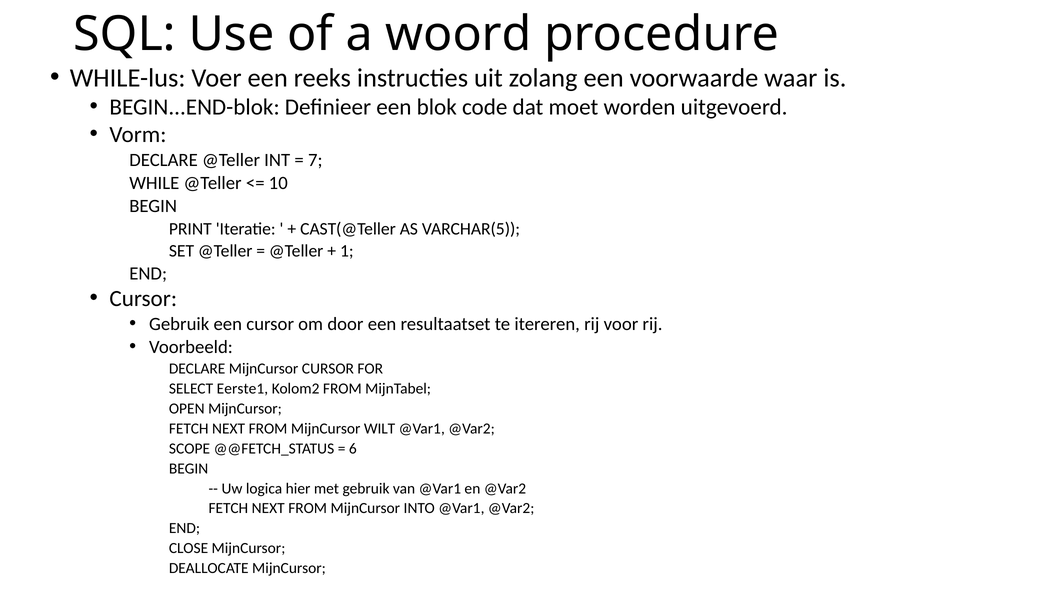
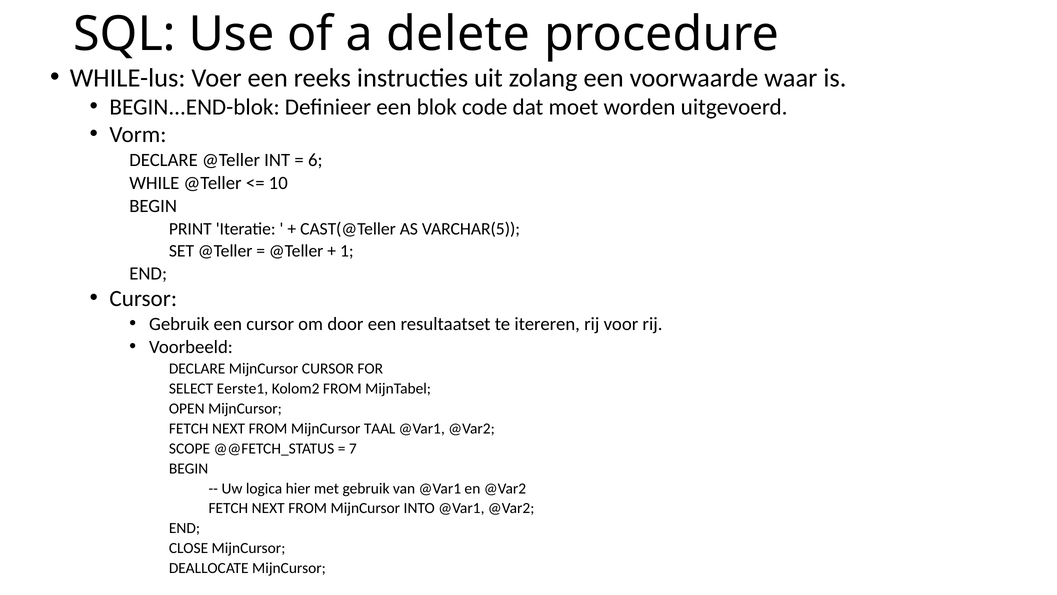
woord: woord -> delete
7: 7 -> 6
WILT: WILT -> TAAL
6: 6 -> 7
